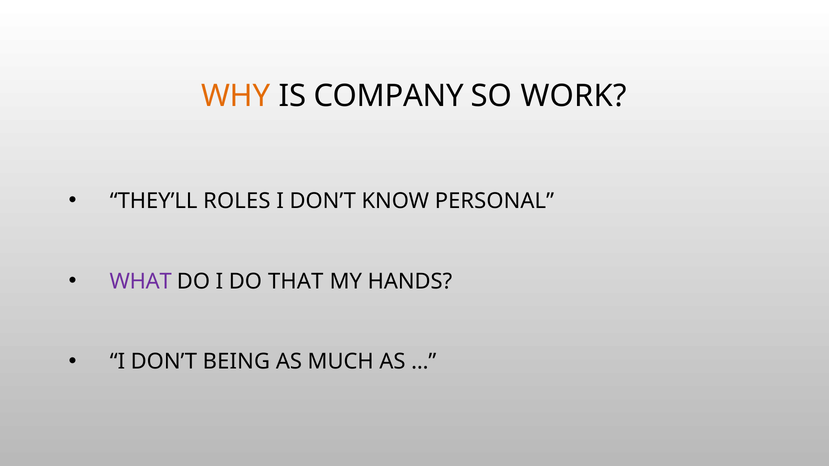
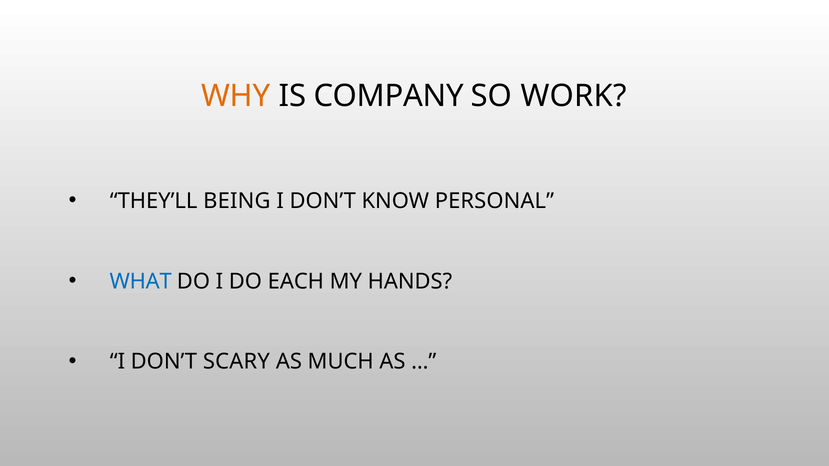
ROLES: ROLES -> BEING
WHAT colour: purple -> blue
THAT: THAT -> EACH
BEING: BEING -> SCARY
